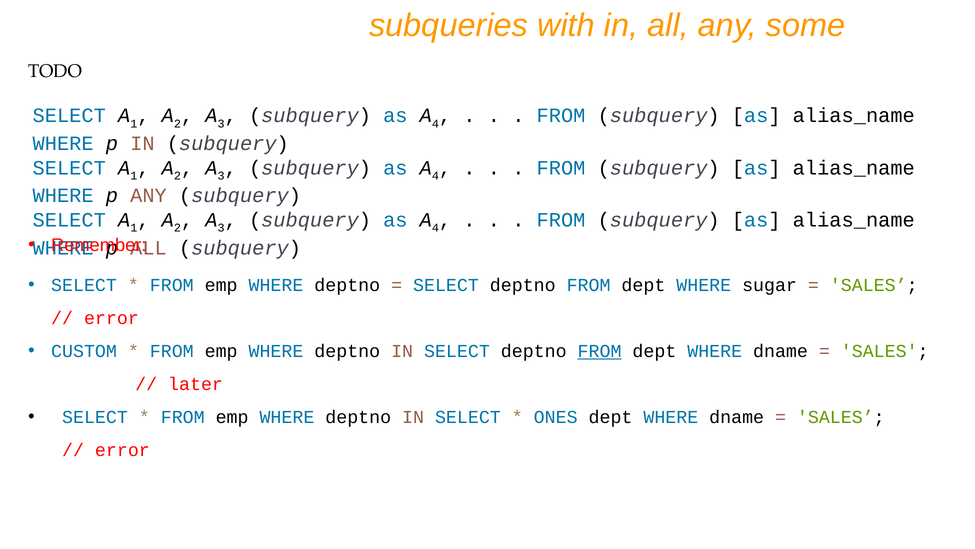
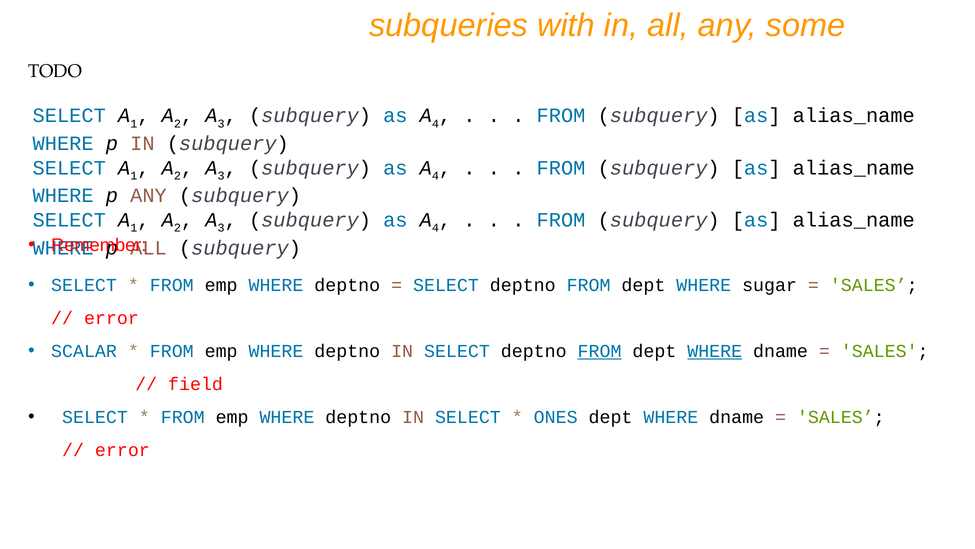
CUSTOM: CUSTOM -> SCALAR
WHERE at (715, 351) underline: none -> present
later: later -> field
